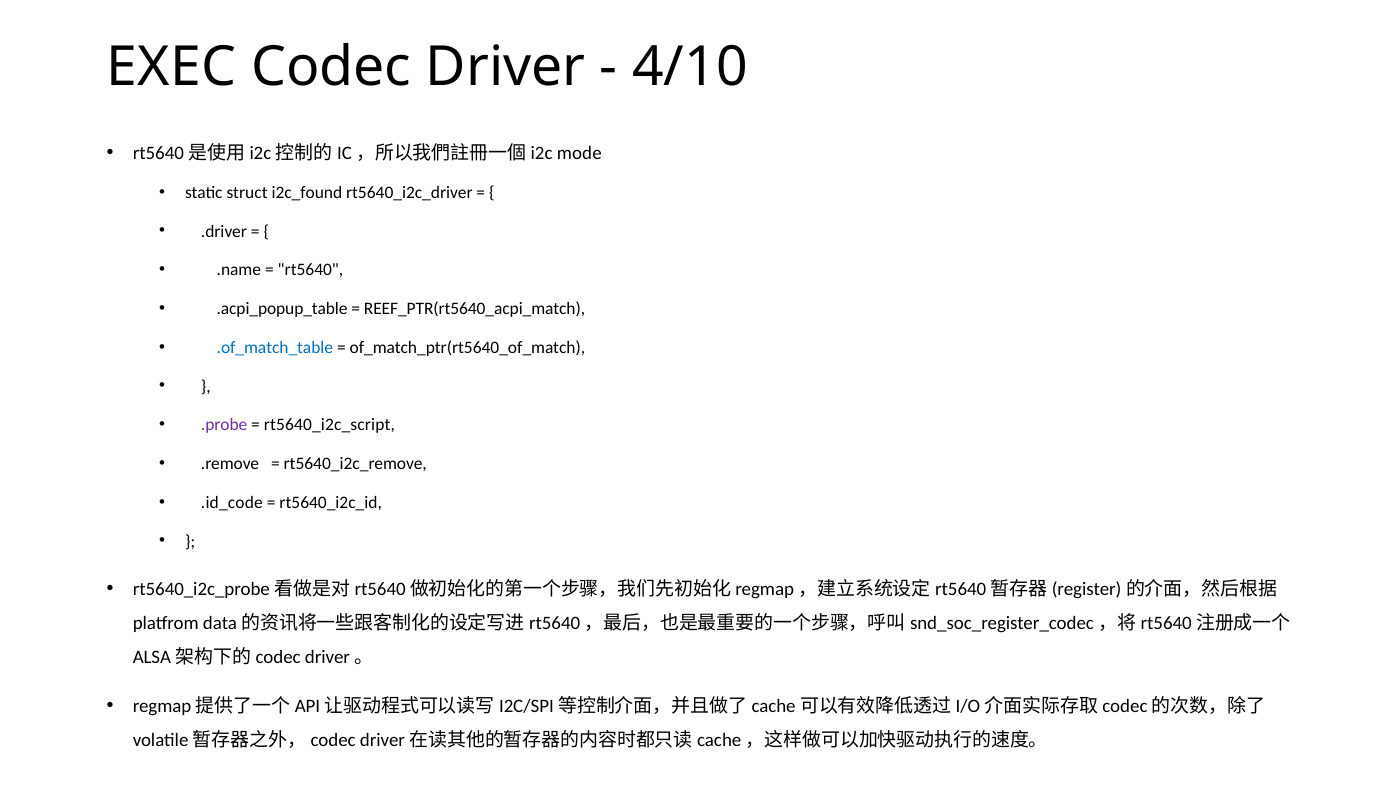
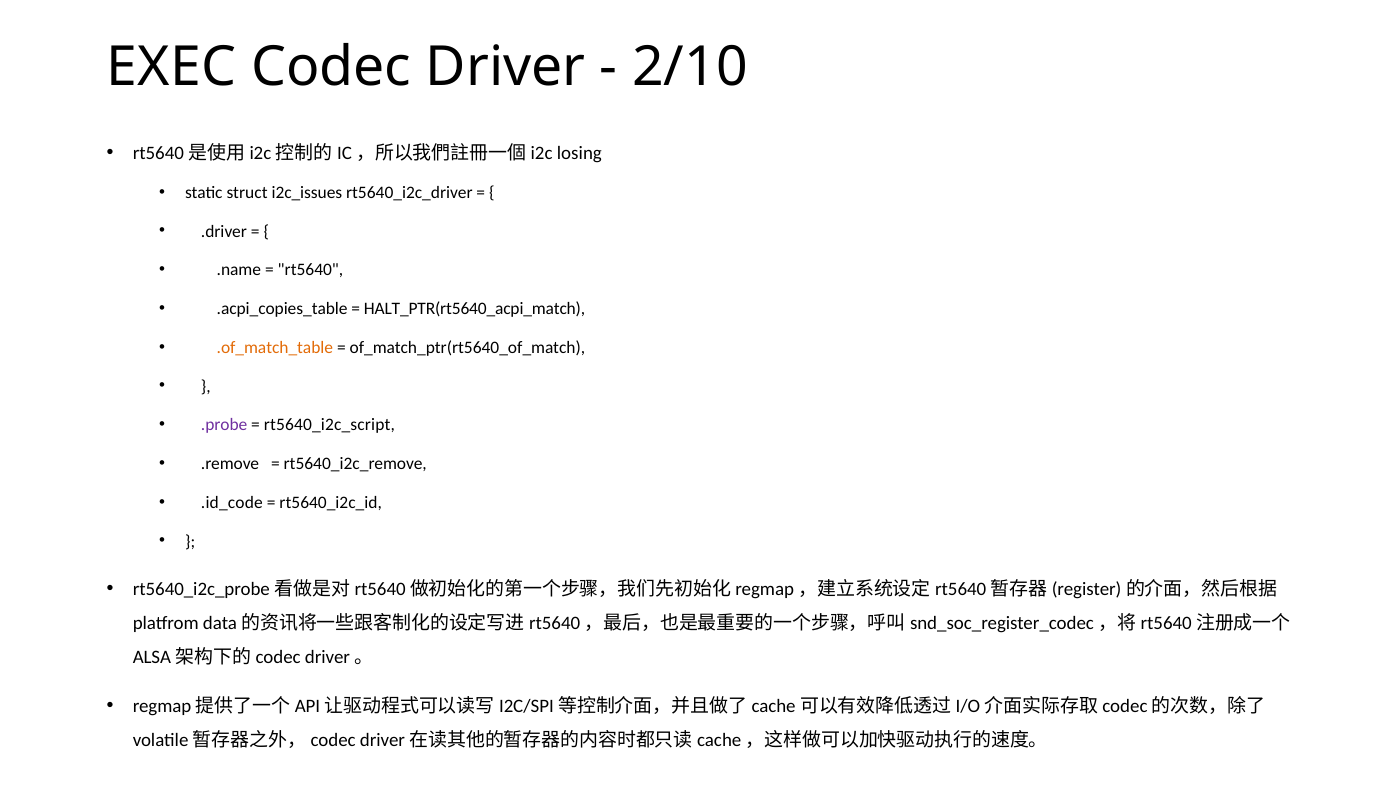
4/10: 4/10 -> 2/10
mode: mode -> losing
i2c_found: i2c_found -> i2c_issues
.acpi_popup_table: .acpi_popup_table -> .acpi_copies_table
REEF_PTR(rt5640_acpi_match: REEF_PTR(rt5640_acpi_match -> HALT_PTR(rt5640_acpi_match
.of_match_table colour: blue -> orange
